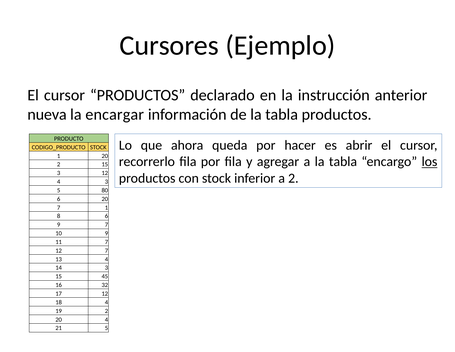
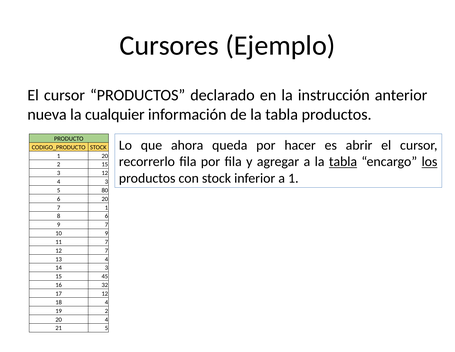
encargar: encargar -> cualquier
tabla at (343, 162) underline: none -> present
a 2: 2 -> 1
